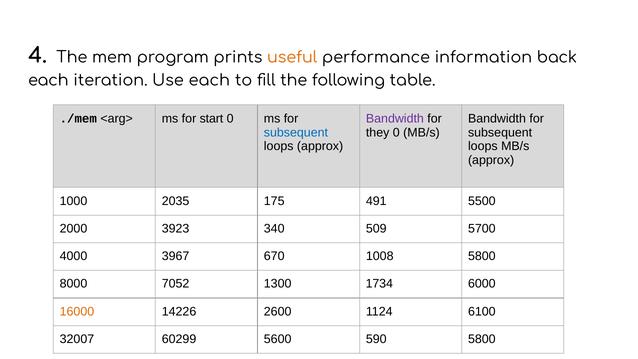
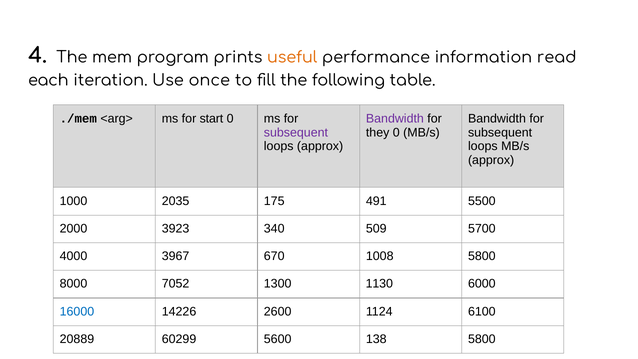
back: back -> read
Use each: each -> once
subsequent at (296, 132) colour: blue -> purple
1734: 1734 -> 1130
16000 colour: orange -> blue
32007: 32007 -> 20889
590: 590 -> 138
